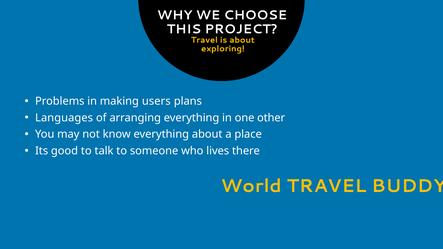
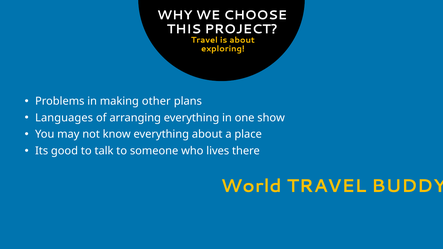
users: users -> other
other: other -> show
